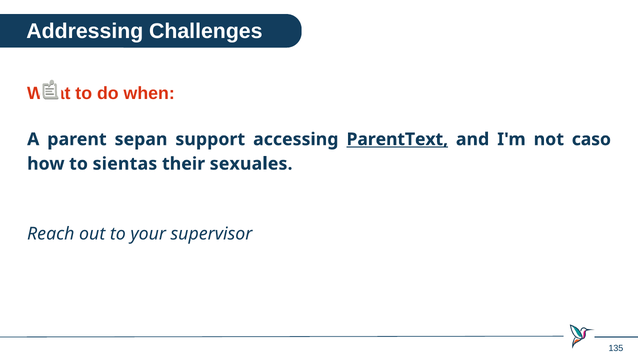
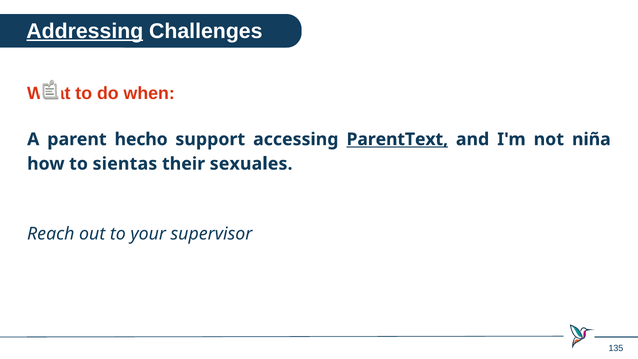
Addressing underline: none -> present
sepan: sepan -> hecho
caso: caso -> niña
